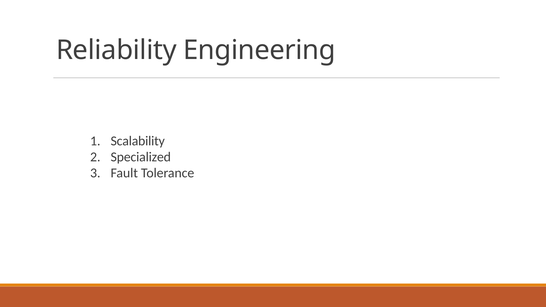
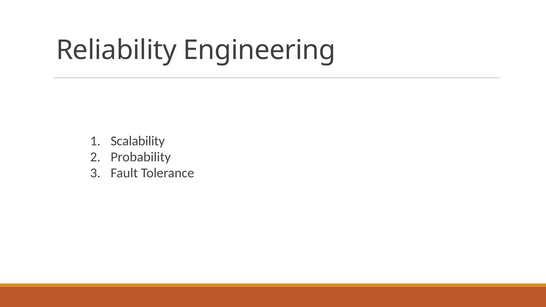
Specialized: Specialized -> Probability
